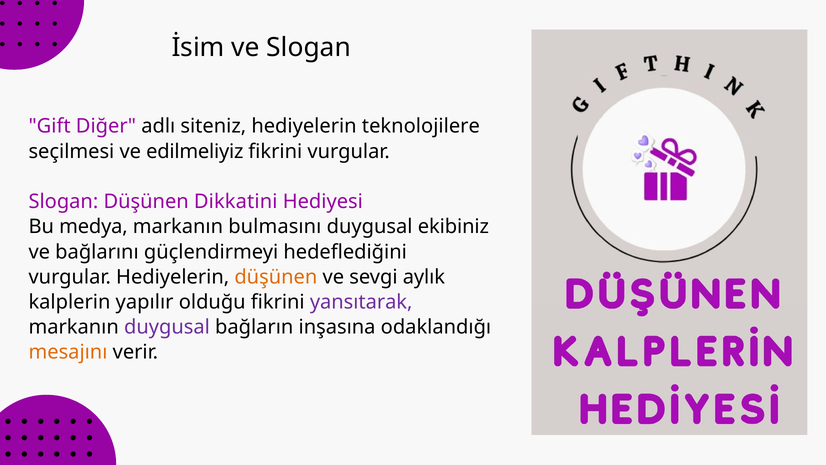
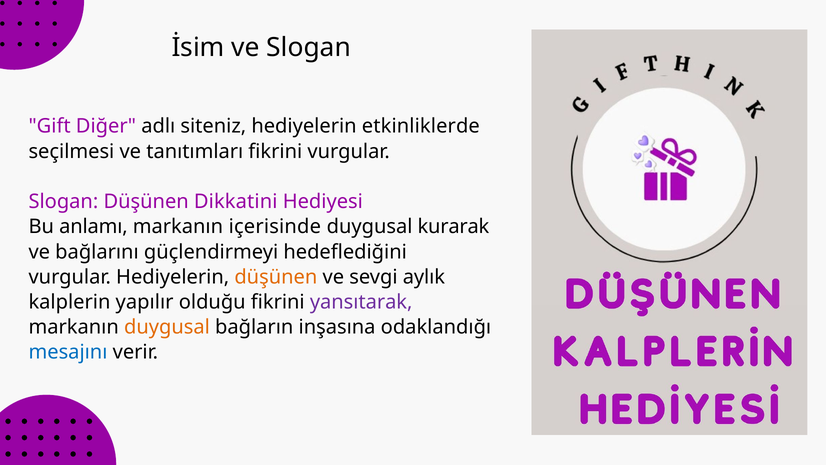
teknolojilere: teknolojilere -> etkinliklerde
edilmeliyiz: edilmeliyiz -> tanıtımları
medya: medya -> anlamı
bulmasını: bulmasını -> içerisinde
ekibiniz: ekibiniz -> kurarak
duygusal at (167, 327) colour: purple -> orange
mesajını colour: orange -> blue
